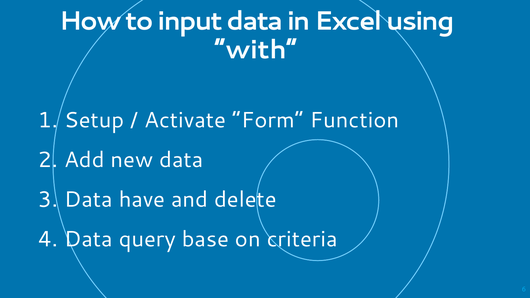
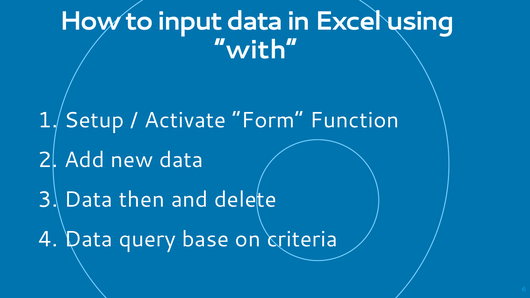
have: have -> then
